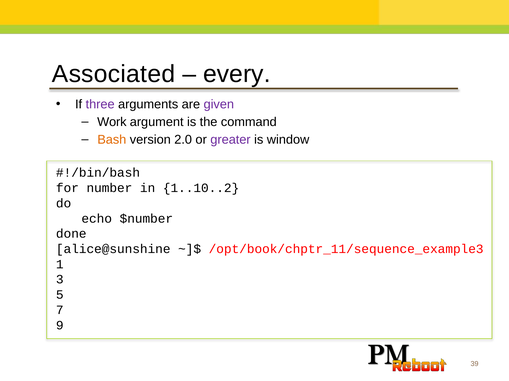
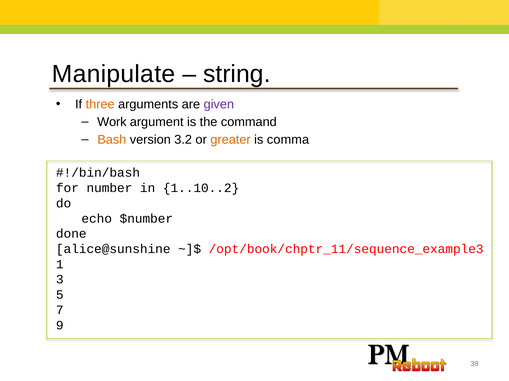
Associated: Associated -> Manipulate
every: every -> string
three colour: purple -> orange
2.0: 2.0 -> 3.2
greater colour: purple -> orange
window: window -> comma
